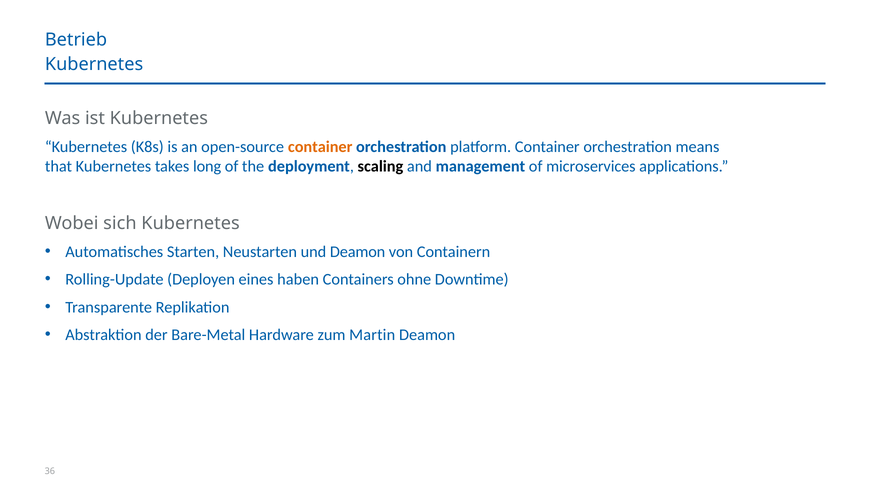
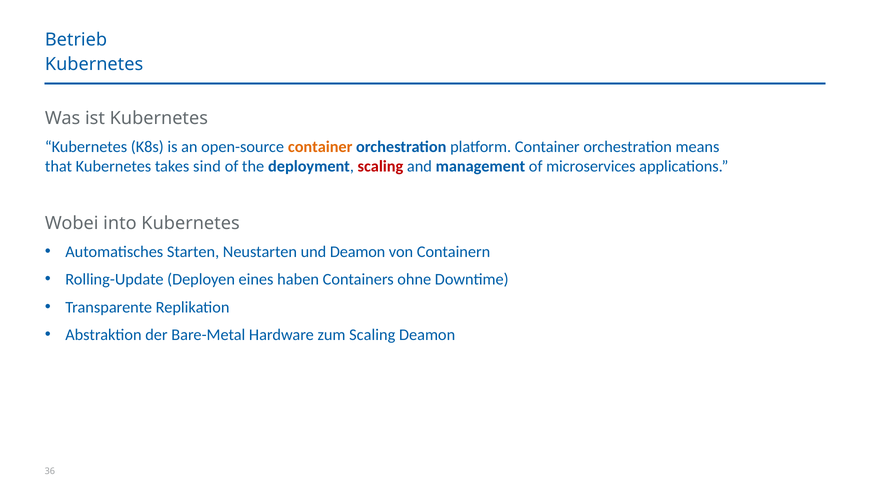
long: long -> sind
scaling at (380, 167) colour: black -> red
sich: sich -> into
zum Martin: Martin -> Scaling
